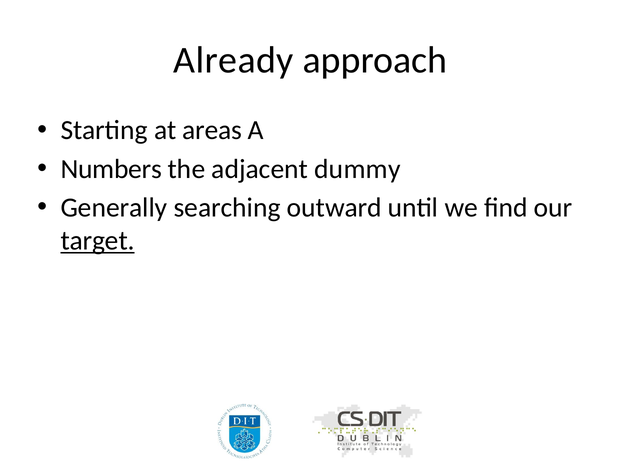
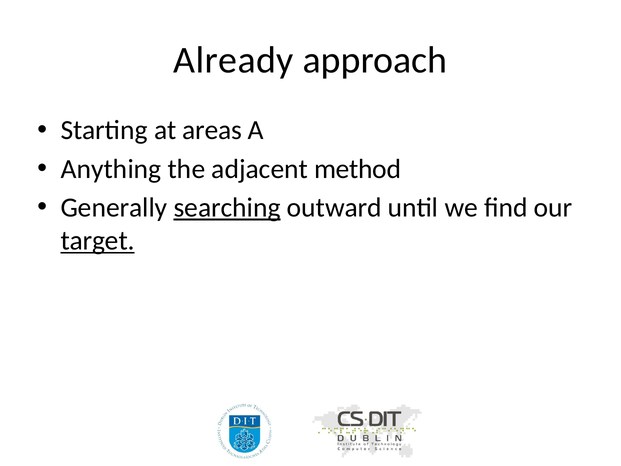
Numbers: Numbers -> Anything
dummy: dummy -> method
searching underline: none -> present
